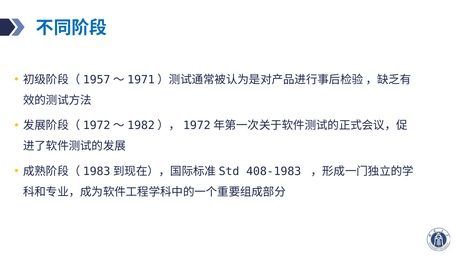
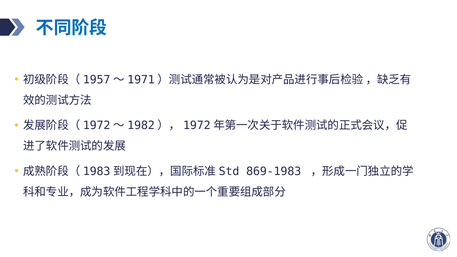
408-1983: 408-1983 -> 869-1983
